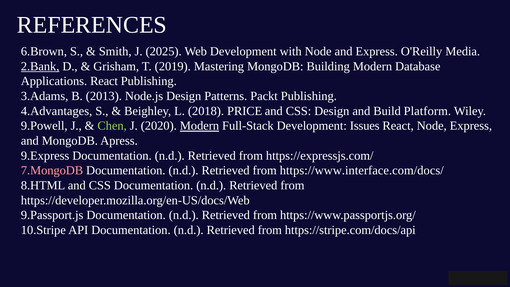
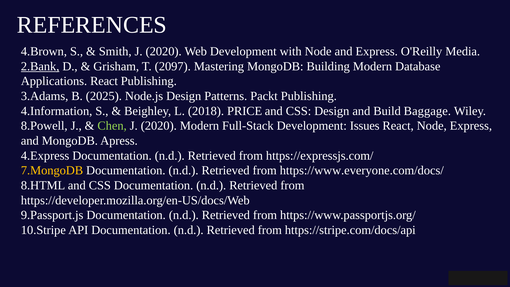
6.Brown: 6.Brown -> 4.Brown
Smith J 2025: 2025 -> 2020
2019: 2019 -> 2097
2013: 2013 -> 2025
4.Advantages: 4.Advantages -> 4.Information
Platform: Platform -> Baggage
9.Powell: 9.Powell -> 8.Powell
Modern at (199, 126) underline: present -> none
9.Express: 9.Express -> 4.Express
7.MongoDB colour: pink -> yellow
https://www.interface.com/docs/: https://www.interface.com/docs/ -> https://www.everyone.com/docs/
